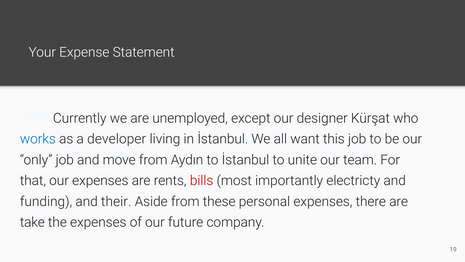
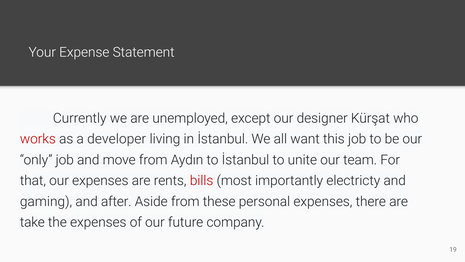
works colour: blue -> red
funding: funding -> gaming
their: their -> after
